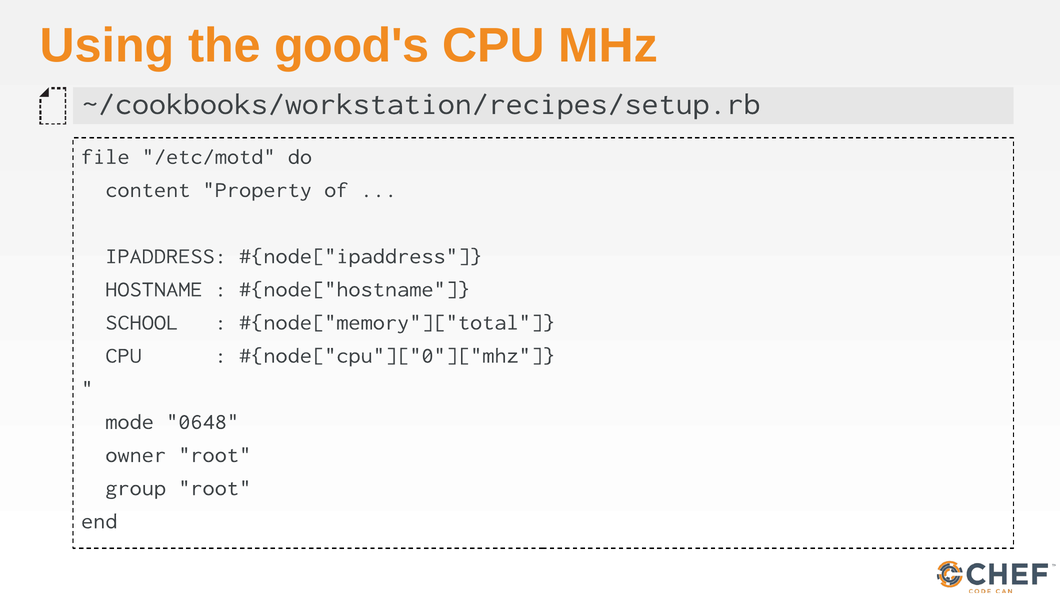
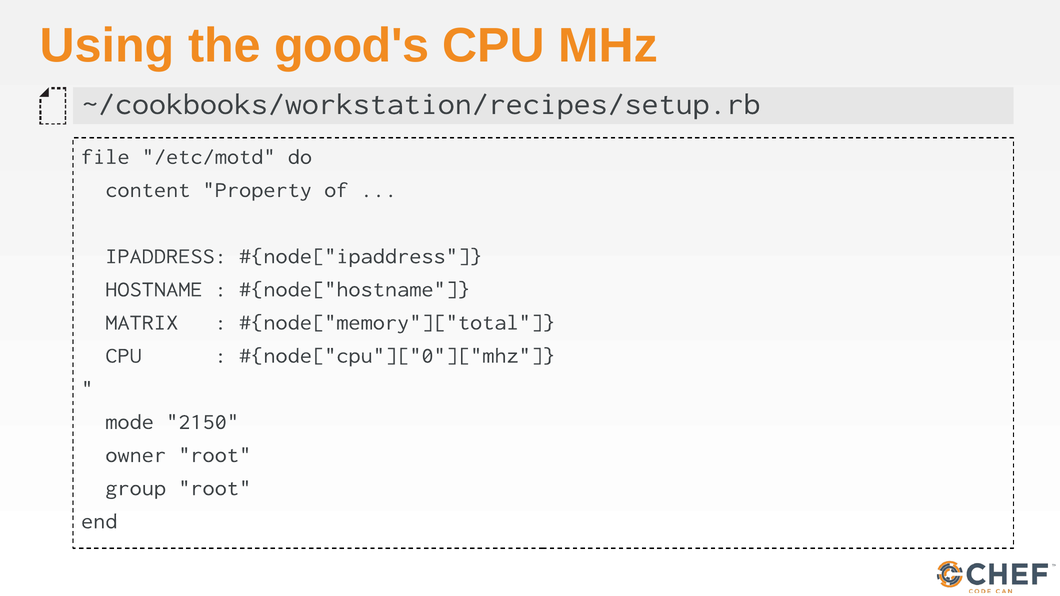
SCHOOL: SCHOOL -> MATRIX
0648: 0648 -> 2150
